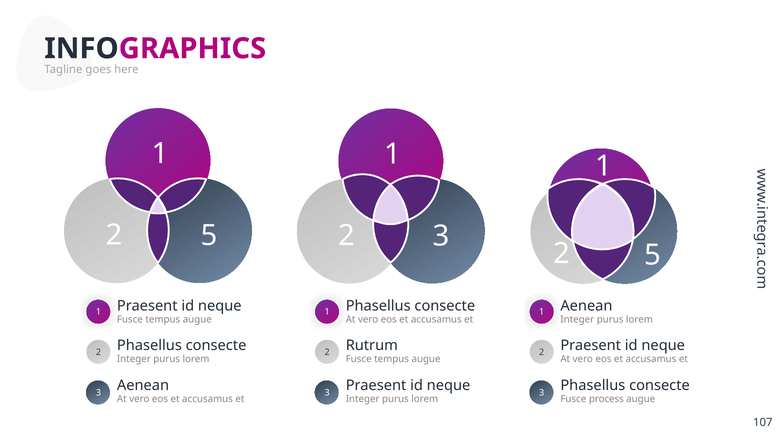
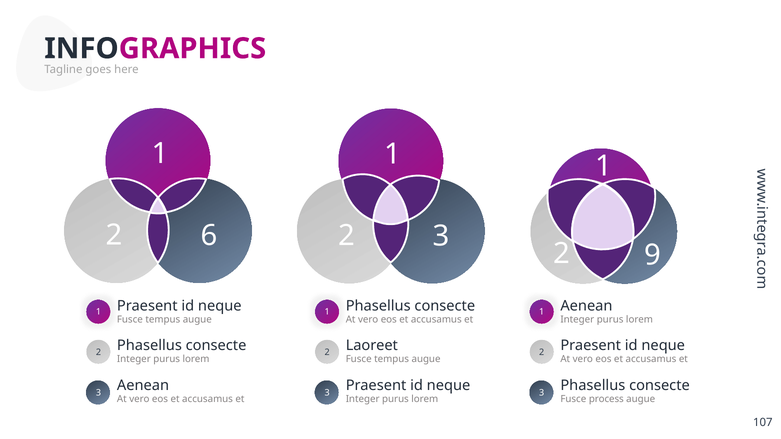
5 at (209, 236): 5 -> 6
5 at (653, 255): 5 -> 9
Rutrum: Rutrum -> Laoreet
